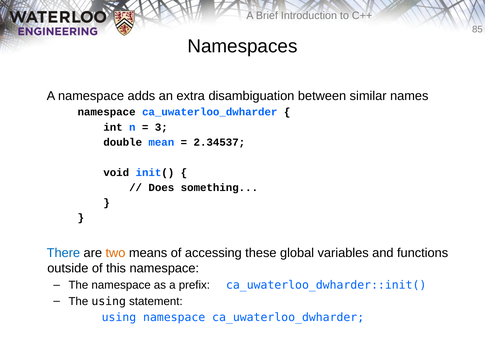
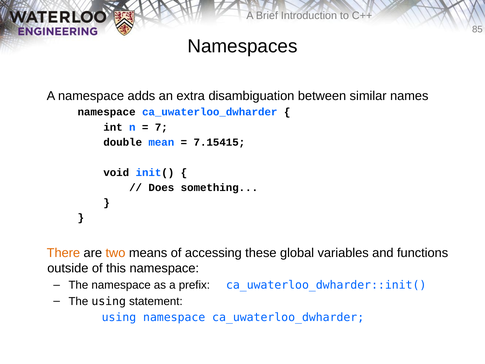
3: 3 -> 7
2.34537: 2.34537 -> 7.15415
There colour: blue -> orange
